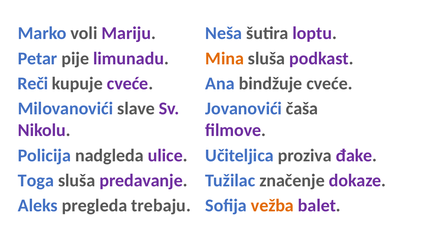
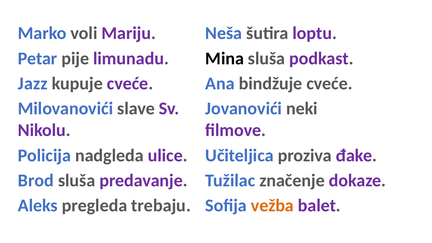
Mina colour: orange -> black
Reči: Reči -> Jazz
čaša: čaša -> neki
Toga: Toga -> Brod
